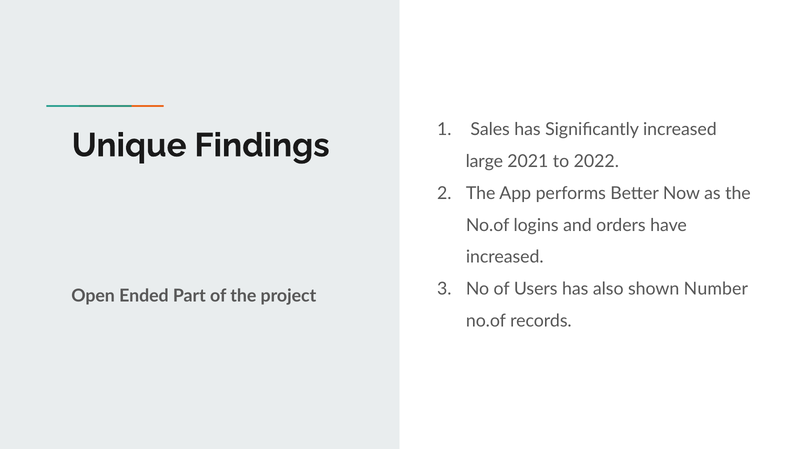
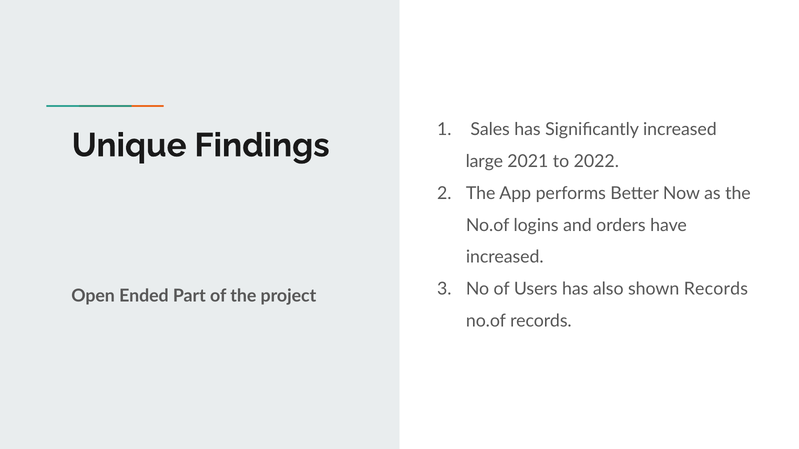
shown Number: Number -> Records
